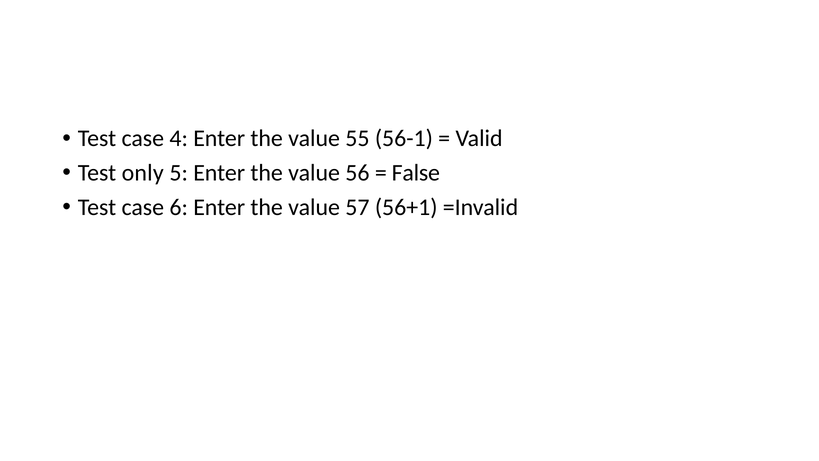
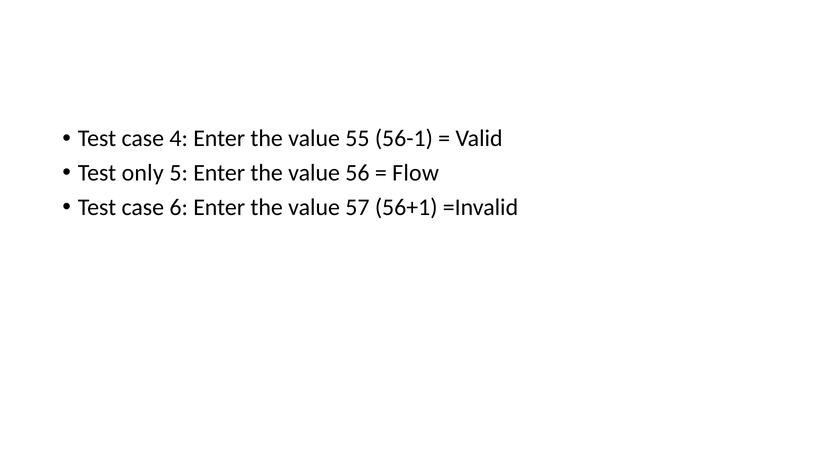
False: False -> Flow
